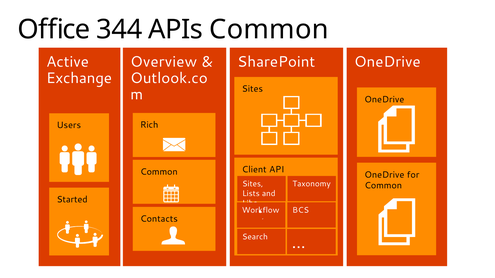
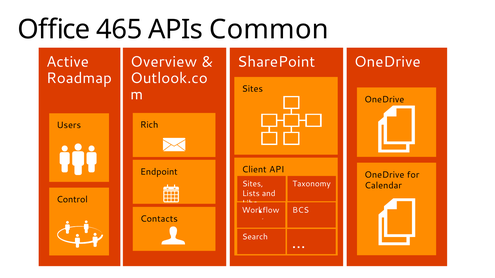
344: 344 -> 465
Exchange: Exchange -> Roadmap
Common at (159, 172): Common -> Endpoint
Common at (383, 186): Common -> Calendar
Started: Started -> Control
